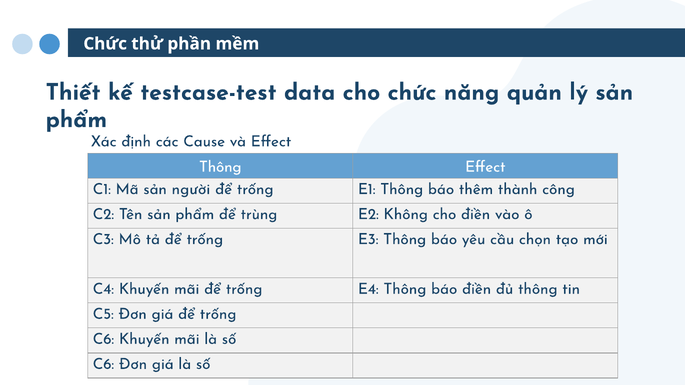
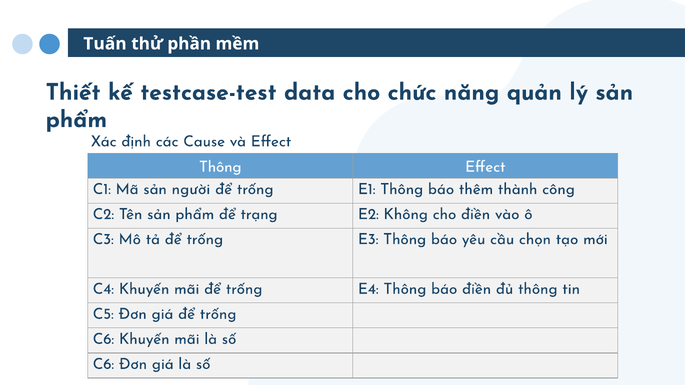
Chức at (105, 44): Chức -> Tuấn
trùng: trùng -> trạng
